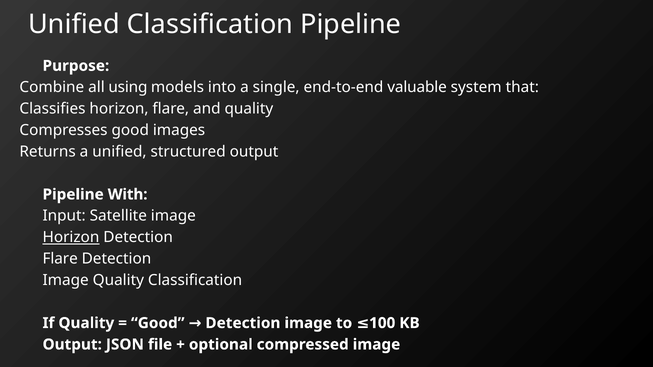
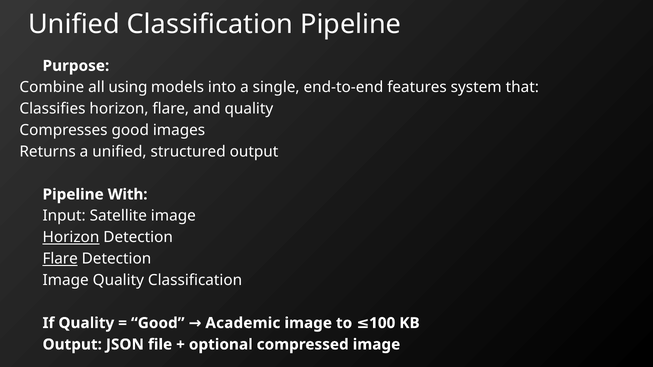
valuable: valuable -> features
Flare at (60, 259) underline: none -> present
Good Detection: Detection -> Academic
